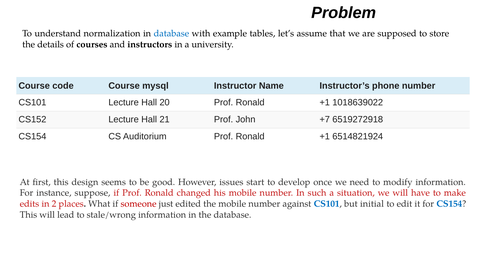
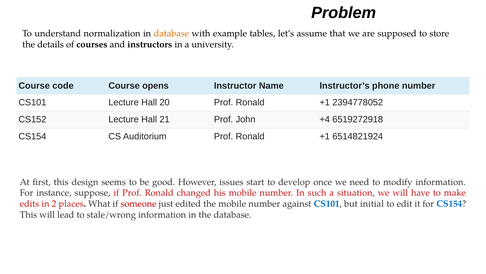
database at (171, 34) colour: blue -> orange
mysql: mysql -> opens
1018639022: 1018639022 -> 2394778052
+7: +7 -> +4
